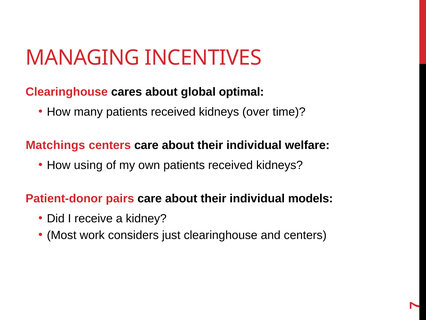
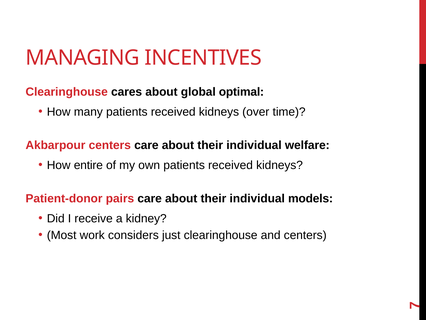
Matchings: Matchings -> Akbarpour
using: using -> entire
